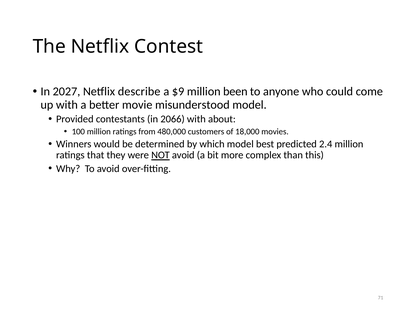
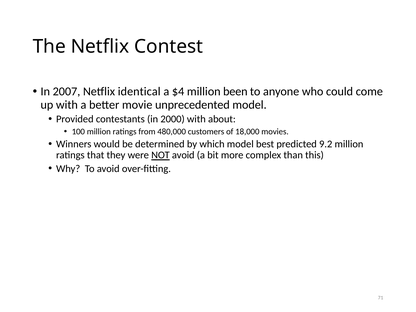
2027: 2027 -> 2007
describe: describe -> identical
$9: $9 -> $4
misunderstood: misunderstood -> unprecedented
2066: 2066 -> 2000
2.4: 2.4 -> 9.2
